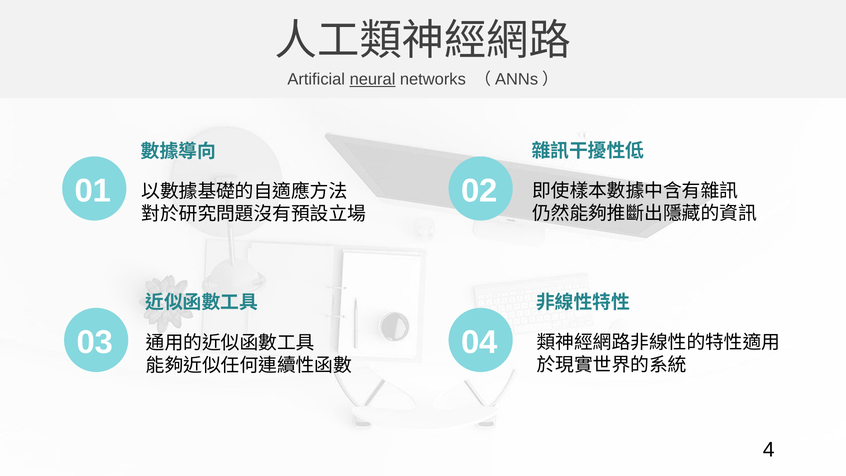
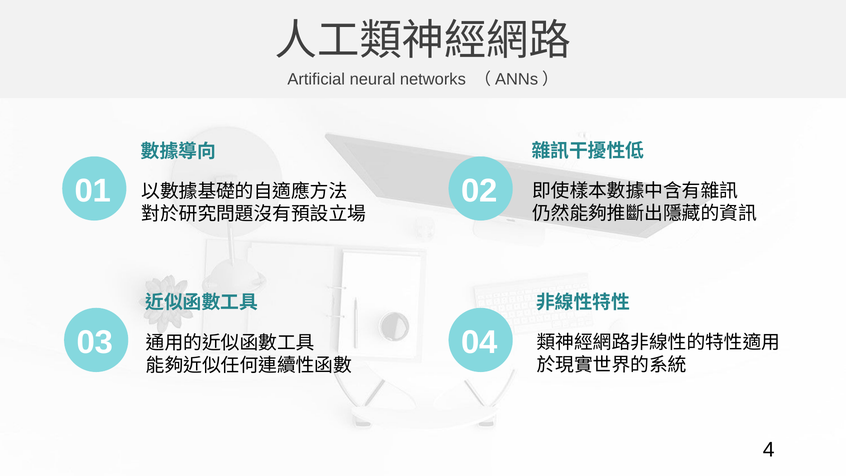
neural underline: present -> none
